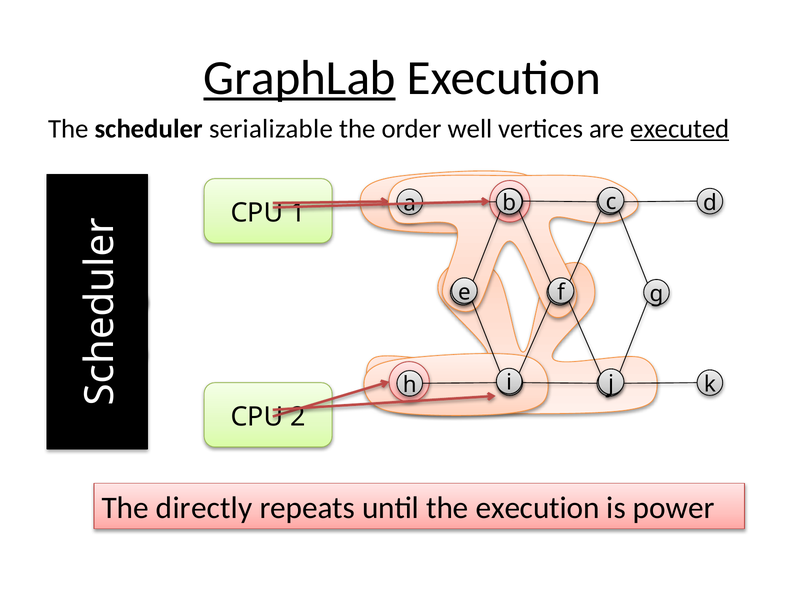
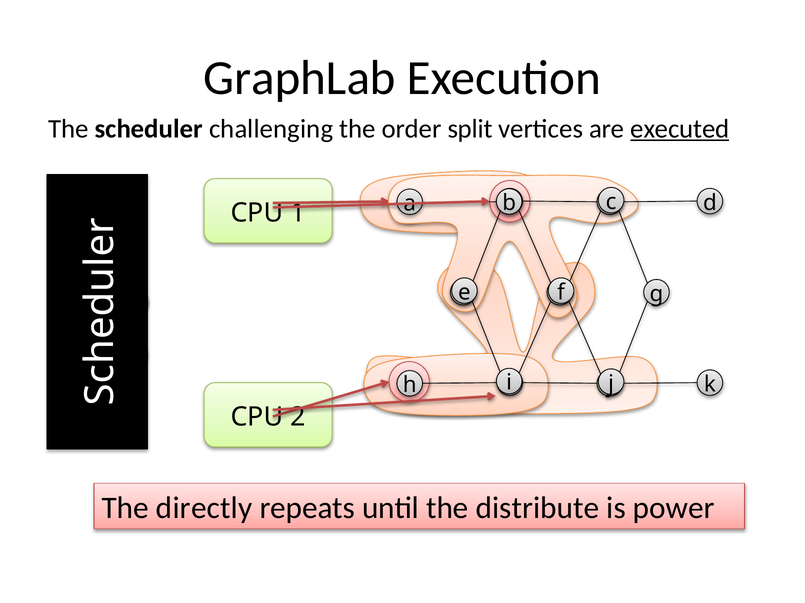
GraphLab underline: present -> none
serializable: serializable -> challenging
well: well -> split
the execution: execution -> distribute
